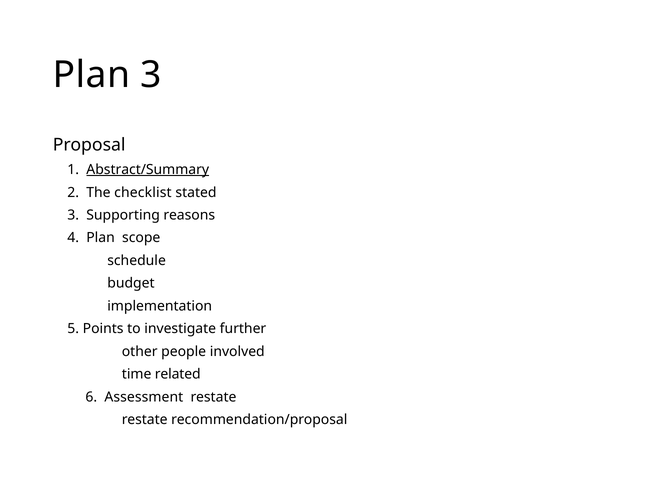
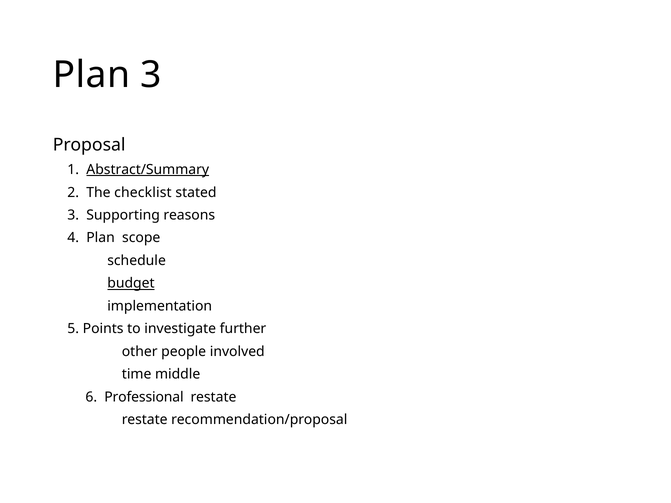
budget underline: none -> present
related: related -> middle
Assessment: Assessment -> Professional
